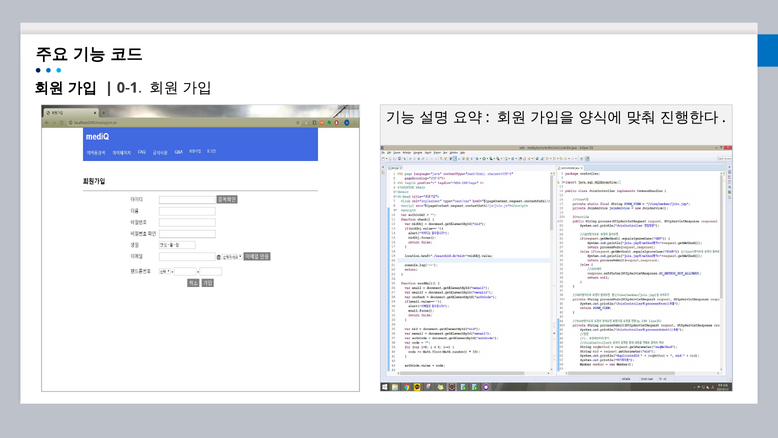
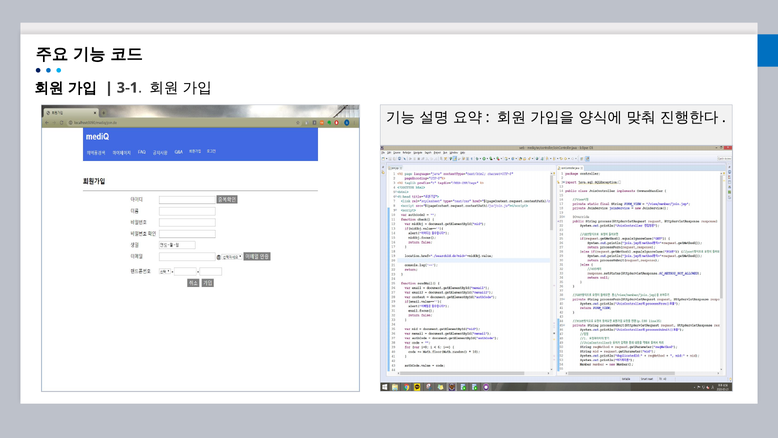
0-1: 0-1 -> 3-1
